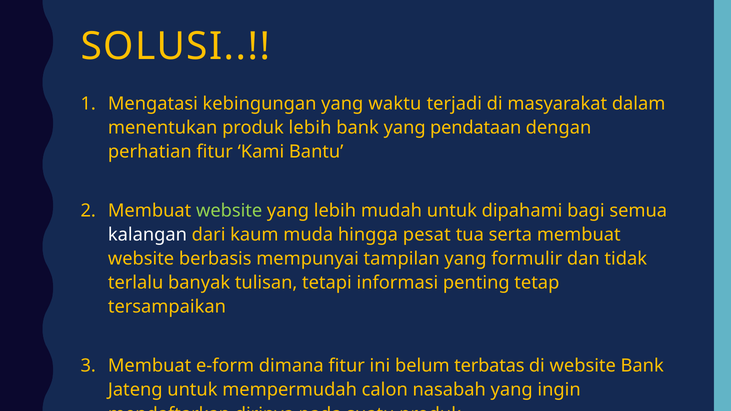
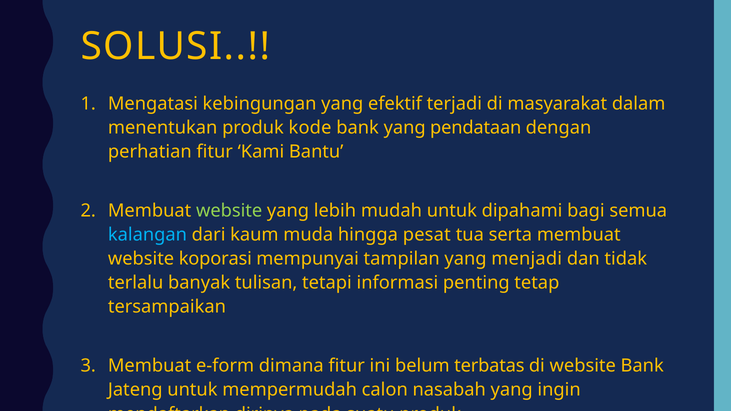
waktu: waktu -> efektif
produk lebih: lebih -> kode
kalangan colour: white -> light blue
berbasis: berbasis -> koporasi
formulir: formulir -> menjadi
